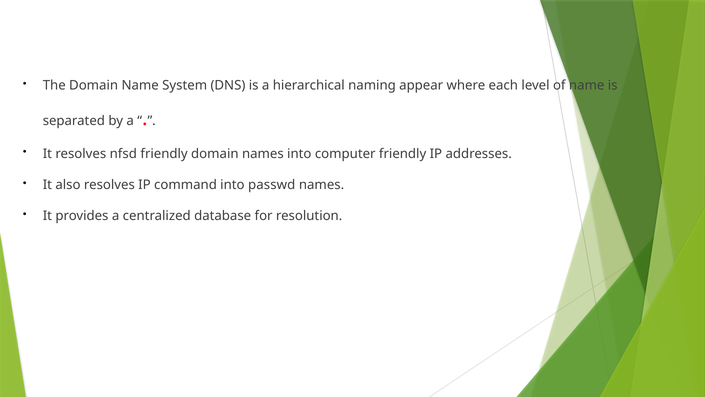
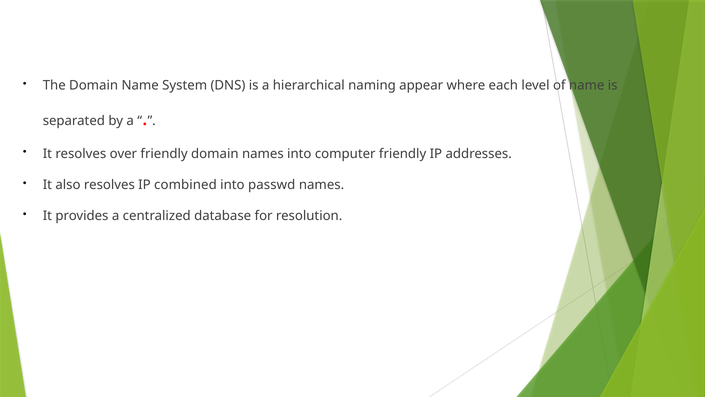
nfsd: nfsd -> over
command: command -> combined
